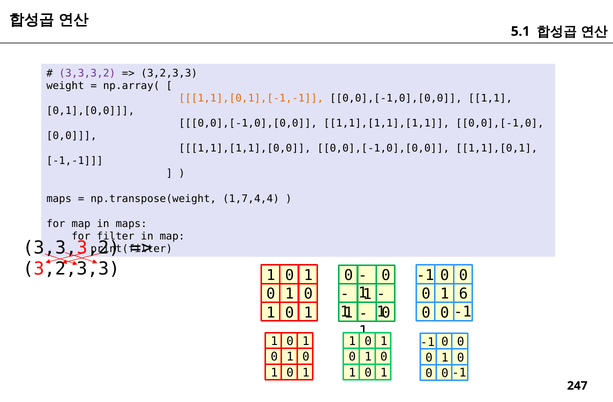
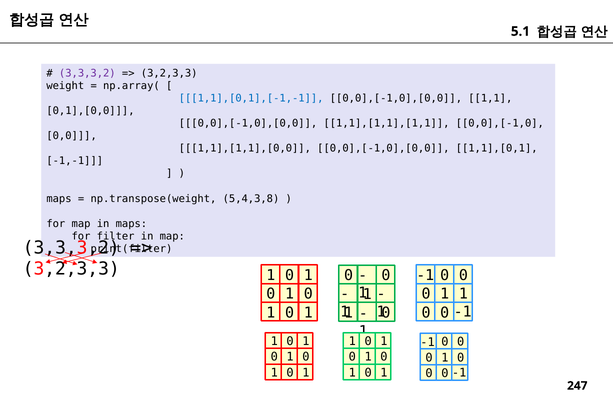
1,1],[0,1],[-1,-1 colour: orange -> blue
1,7,4,4: 1,7,4,4 -> 5,4,3,8
6 at (463, 294): 6 -> 1
